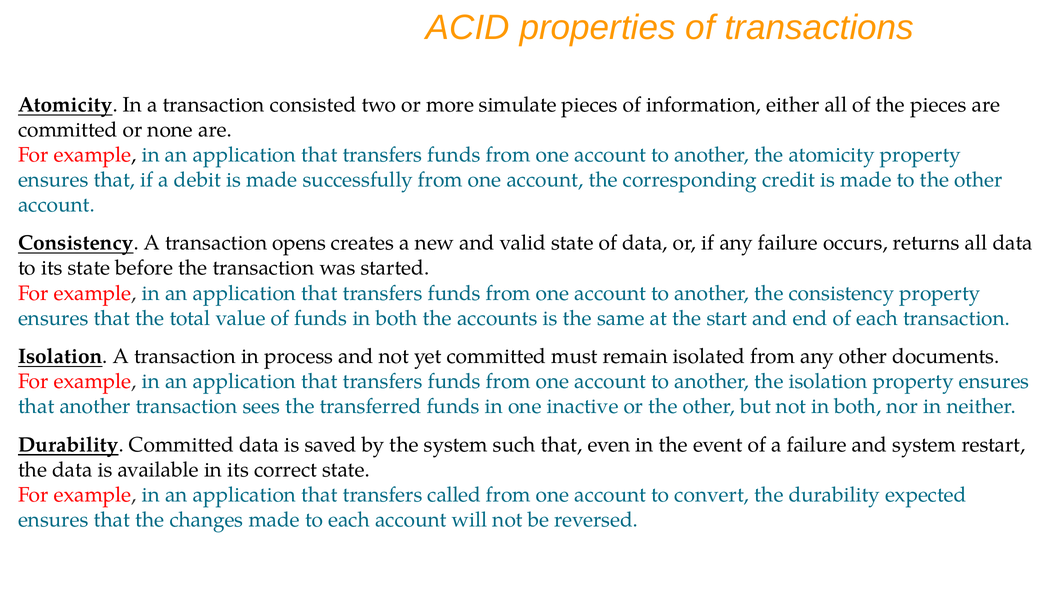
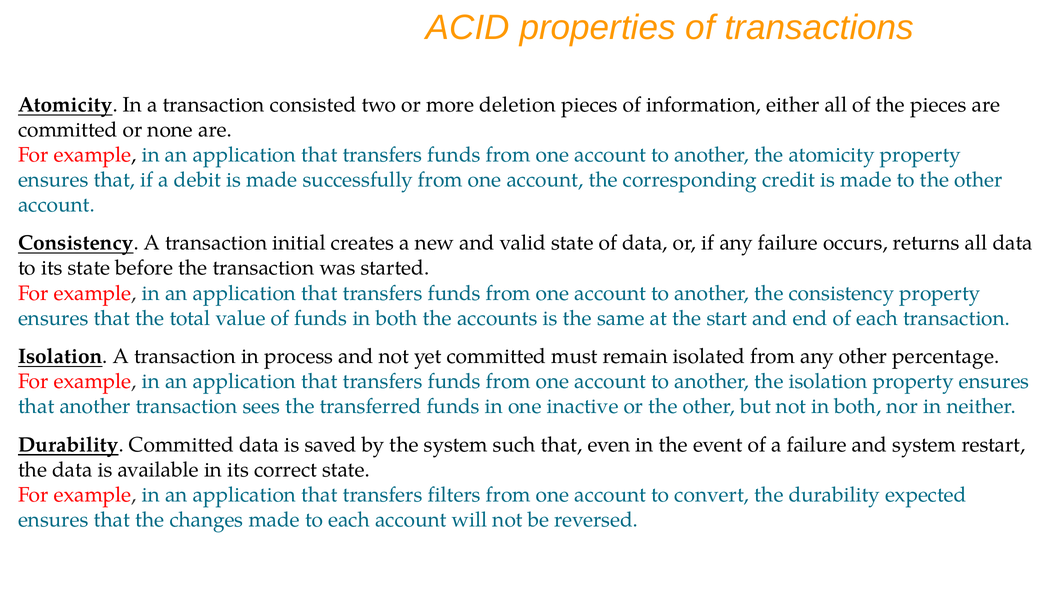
simulate: simulate -> deletion
opens: opens -> initial
documents: documents -> percentage
called: called -> filters
